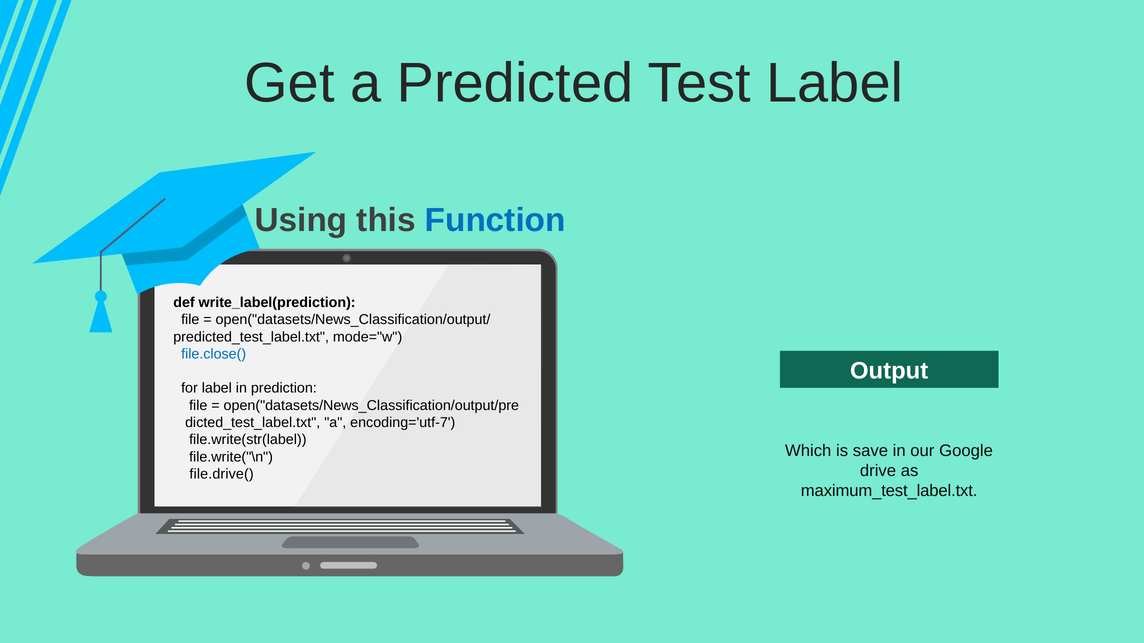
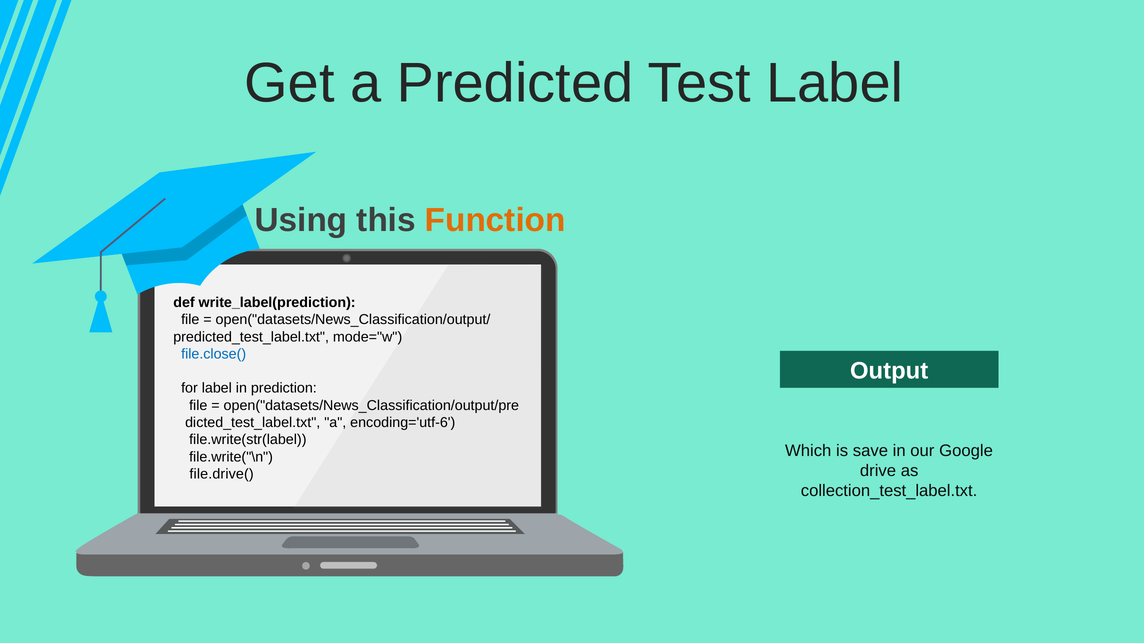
Function colour: blue -> orange
encoding='utf-7: encoding='utf-7 -> encoding='utf-6
maximum_test_label.txt: maximum_test_label.txt -> collection_test_label.txt
